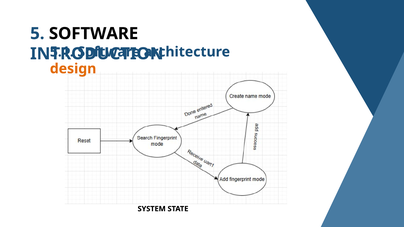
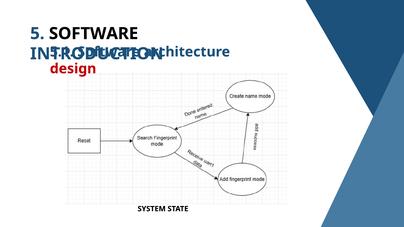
design colour: orange -> red
